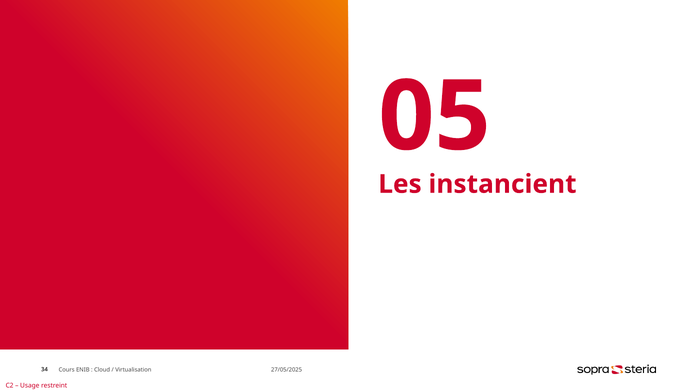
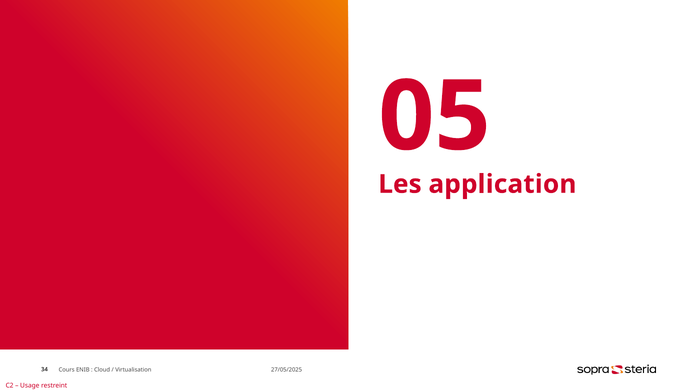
instancient: instancient -> application
